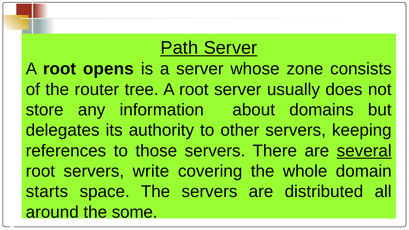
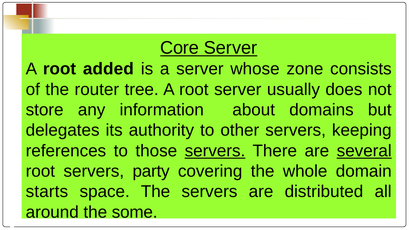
Path: Path -> Core
opens: opens -> added
servers at (215, 151) underline: none -> present
write: write -> party
